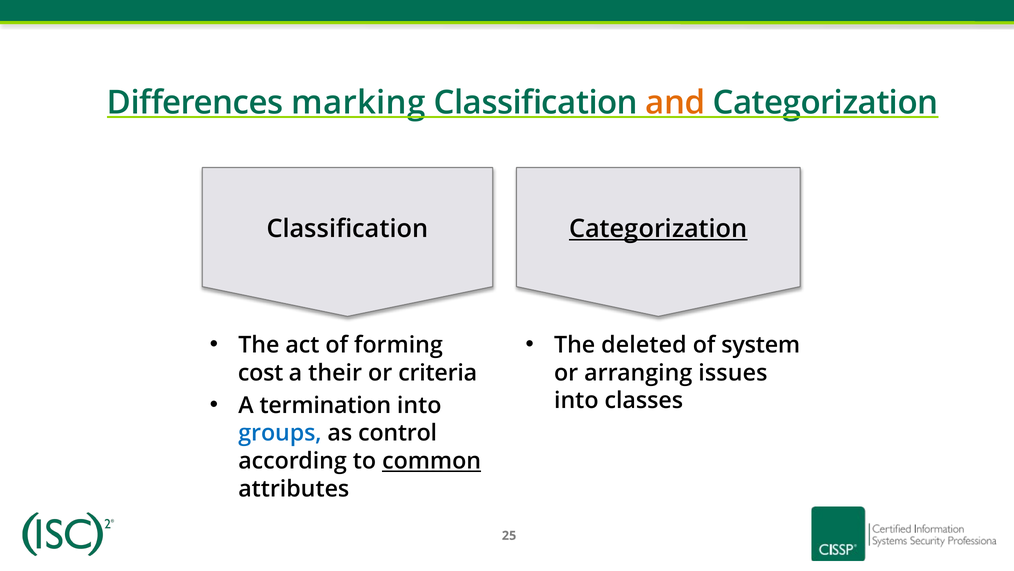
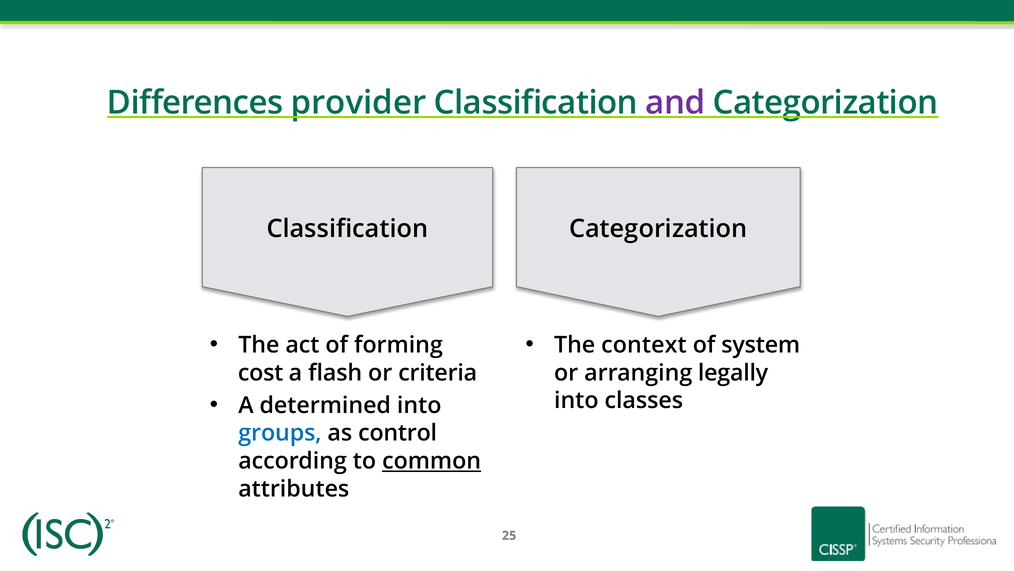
marking: marking -> provider
and colour: orange -> purple
Categorization at (658, 229) underline: present -> none
deleted: deleted -> context
their: their -> flash
issues: issues -> legally
termination: termination -> determined
